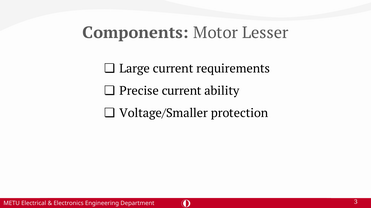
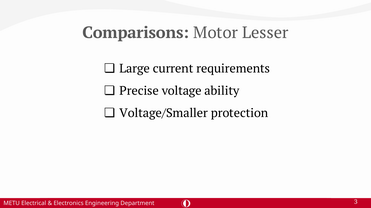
Components: Components -> Comparisons
Precise current: current -> voltage
